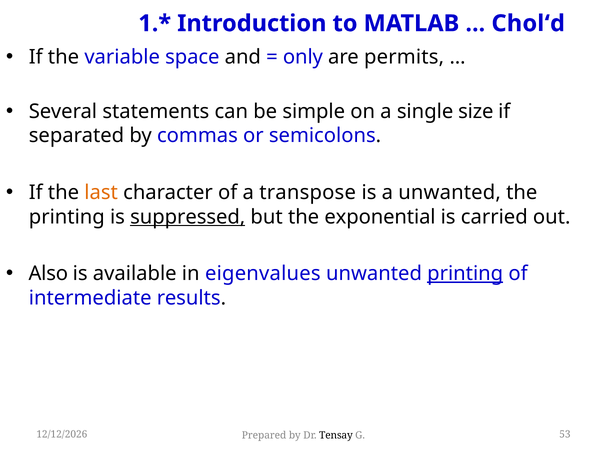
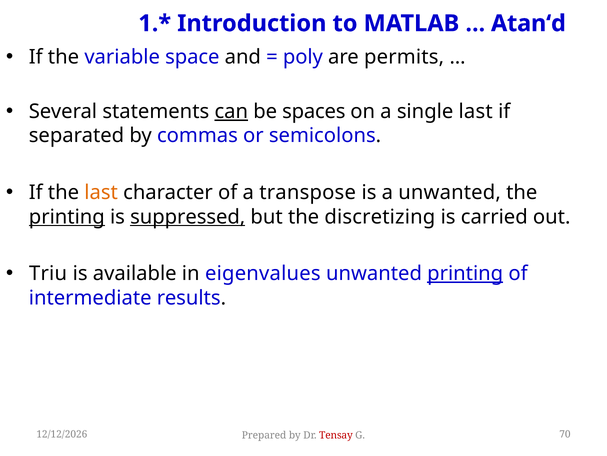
Chol‘d: Chol‘d -> Atan‘d
only: only -> poly
can underline: none -> present
simple: simple -> spaces
single size: size -> last
printing at (67, 217) underline: none -> present
exponential: exponential -> discretizing
Also: Also -> Triu
Tensay colour: black -> red
53: 53 -> 70
